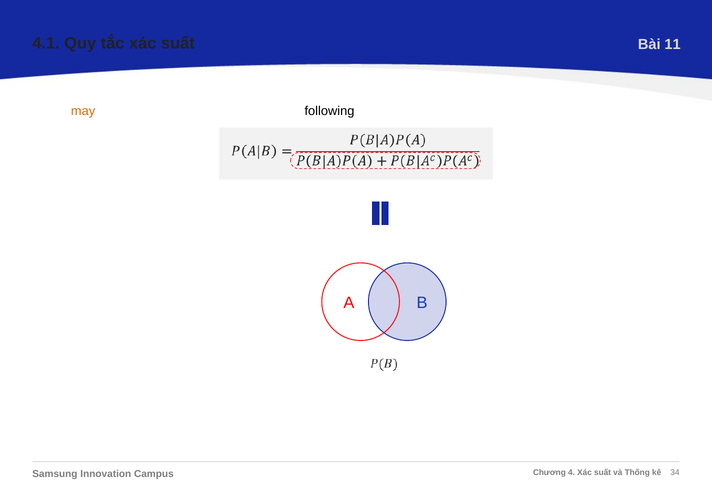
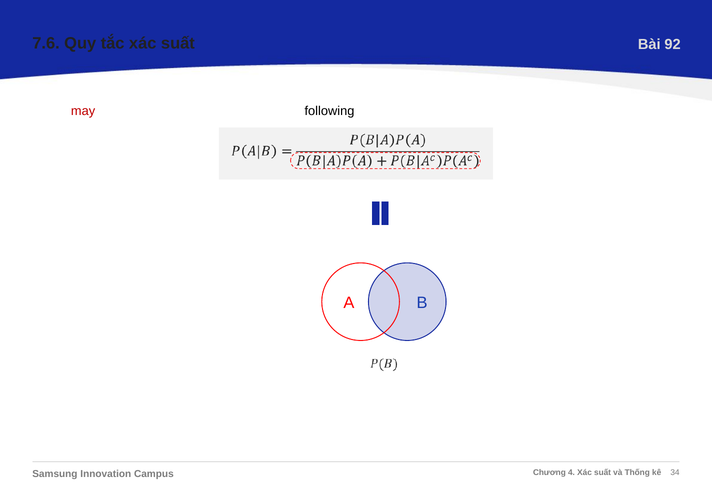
4.1: 4.1 -> 7.6
11: 11 -> 92
may colour: orange -> red
